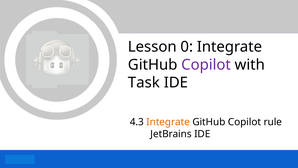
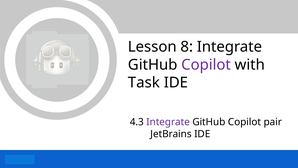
0: 0 -> 8
Integrate at (168, 122) colour: orange -> purple
rule: rule -> pair
